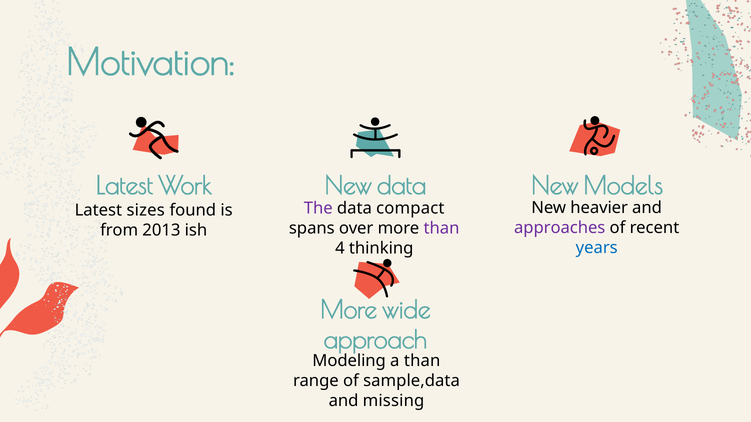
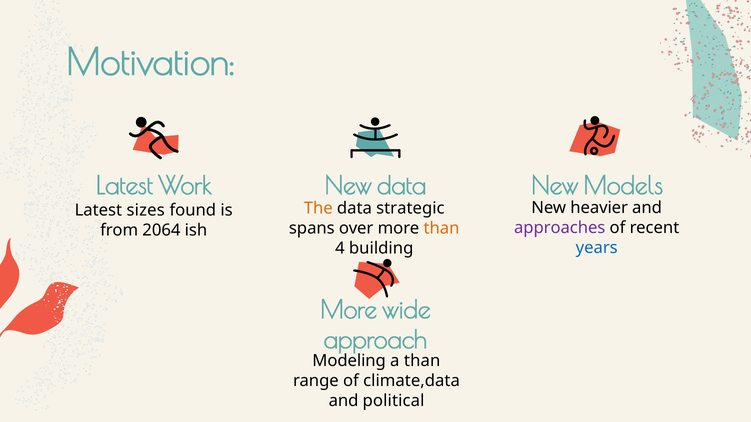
The colour: purple -> orange
compact: compact -> strategic
than at (442, 228) colour: purple -> orange
2013: 2013 -> 2064
thinking: thinking -> building
sample,data: sample,data -> climate,data
missing: missing -> political
